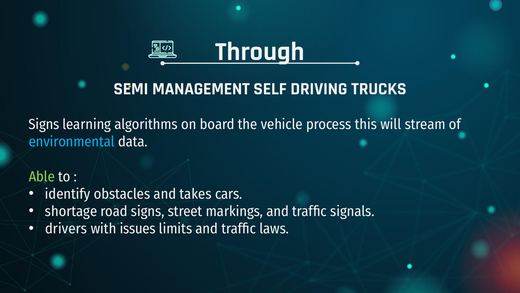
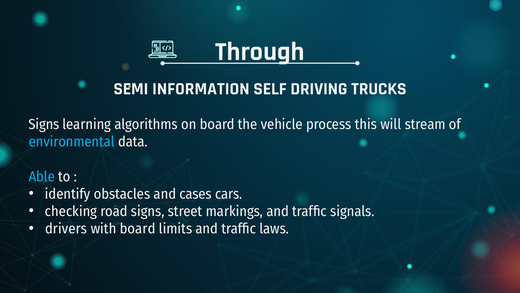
MANAGEMENT: MANAGEMENT -> INFORMATION
Able colour: light green -> light blue
takes: takes -> cases
shortage: shortage -> checking
with issues: issues -> board
